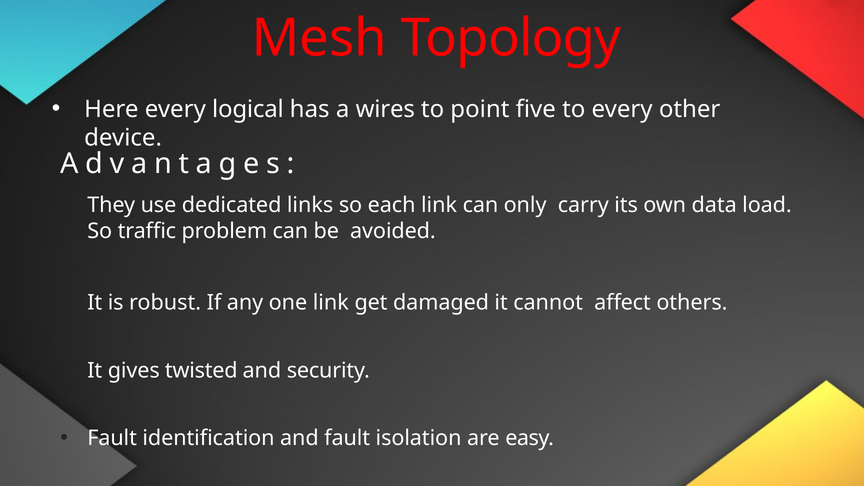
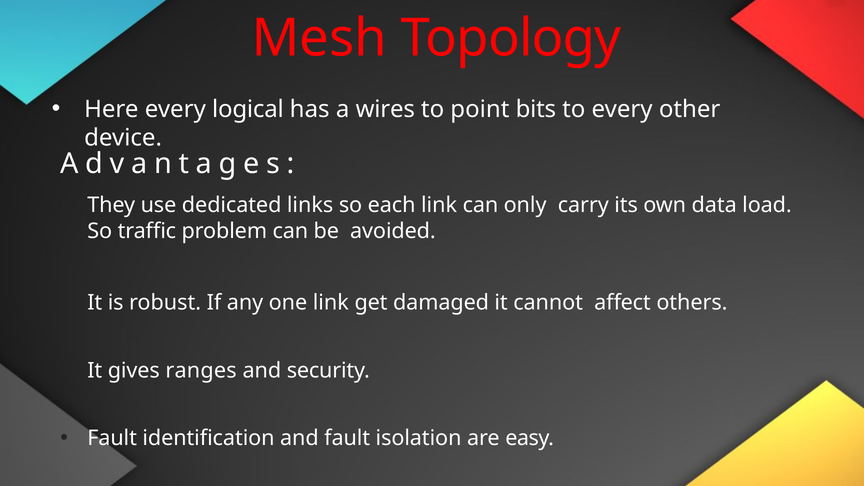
five: five -> bits
twisted: twisted -> ranges
